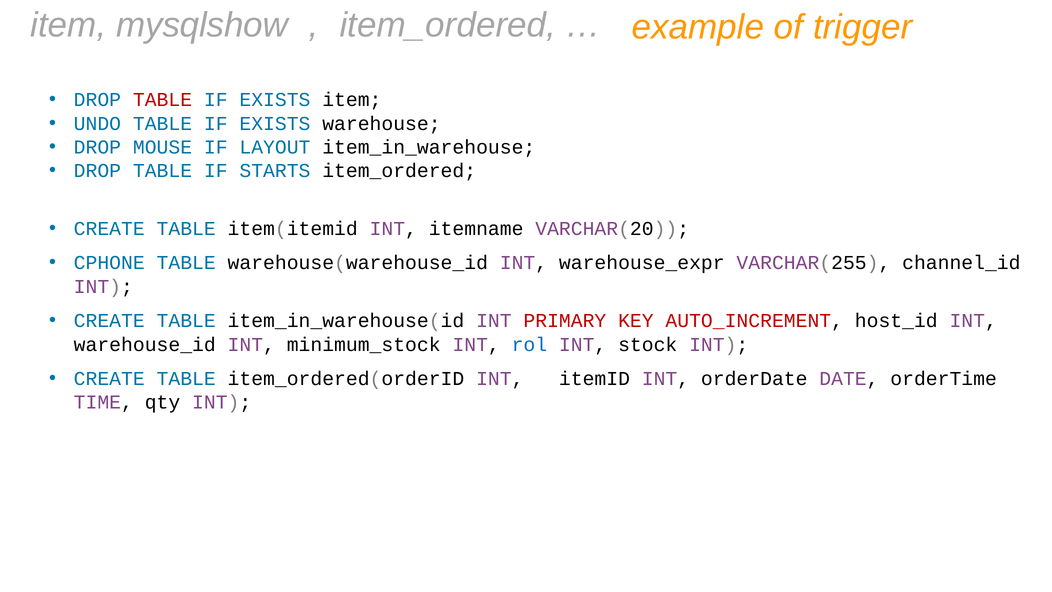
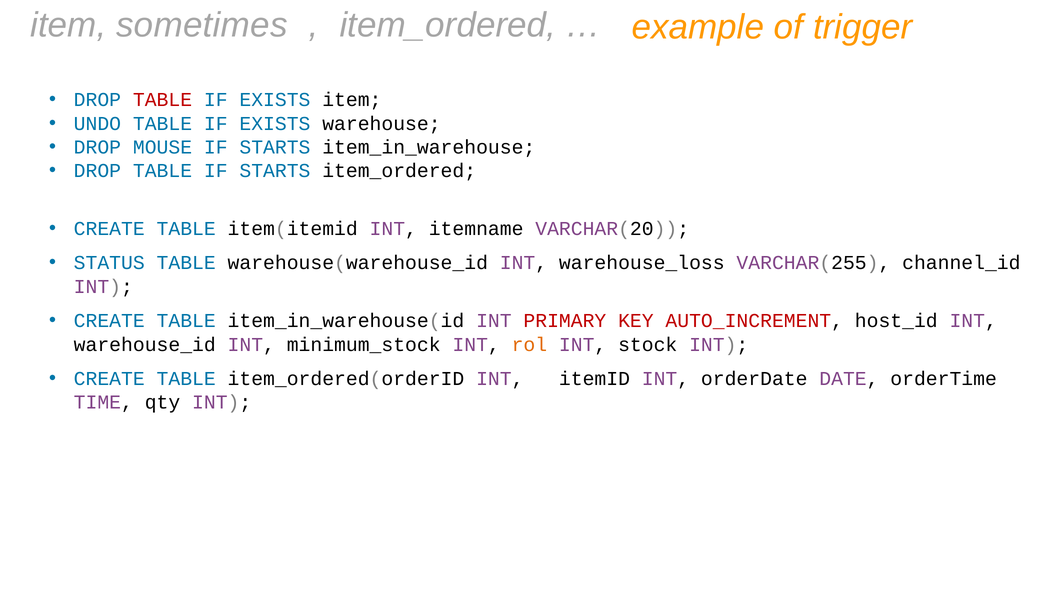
mysqlshow: mysqlshow -> sometimes
LAYOUT at (275, 147): LAYOUT -> STARTS
CPHONE: CPHONE -> STATUS
warehouse_expr: warehouse_expr -> warehouse_loss
rol colour: blue -> orange
